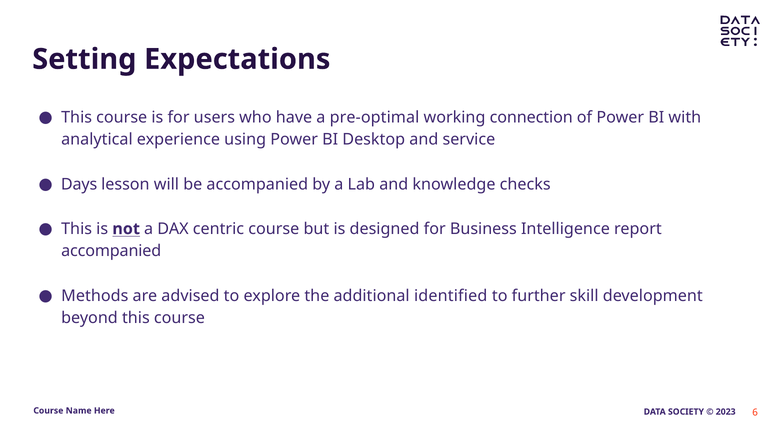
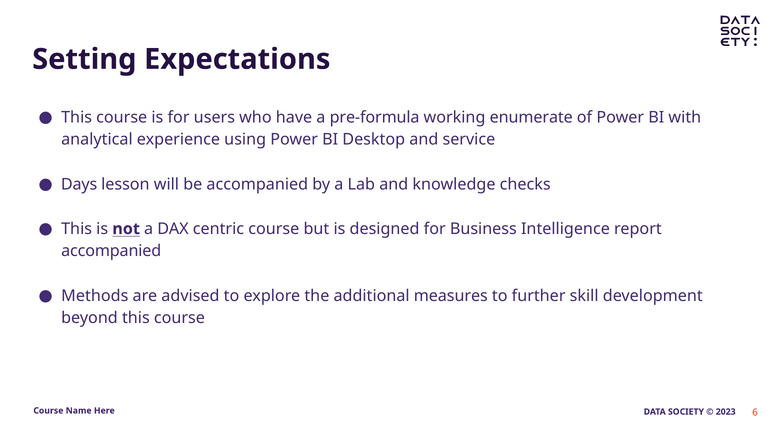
pre-optimal: pre-optimal -> pre-formula
connection: connection -> enumerate
identified: identified -> measures
